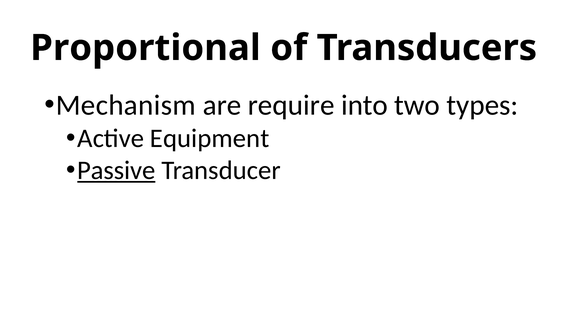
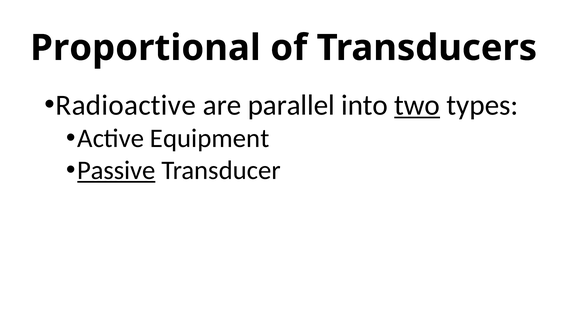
Mechanism: Mechanism -> Radioactive
require: require -> parallel
two underline: none -> present
